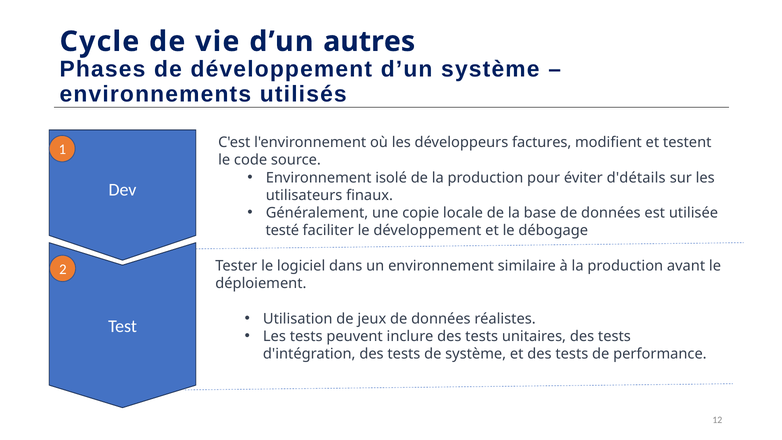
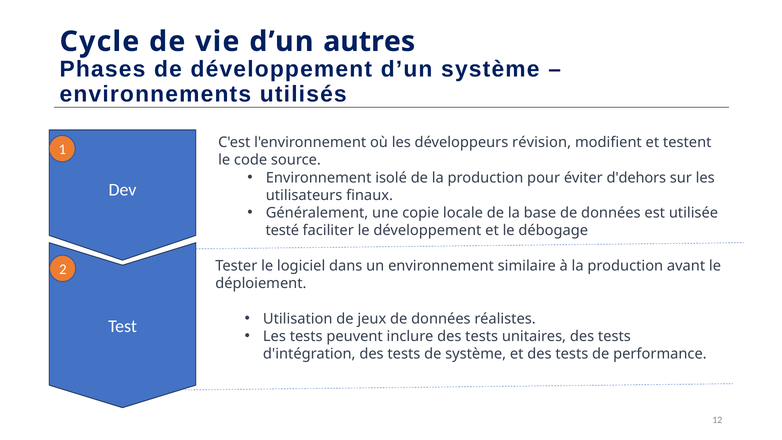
factures: factures -> révision
d'détails: d'détails -> d'dehors
